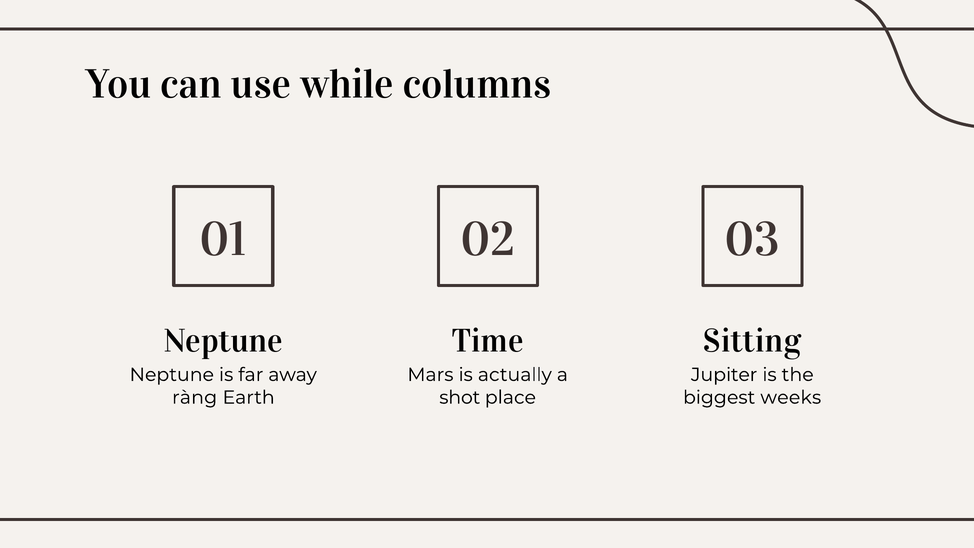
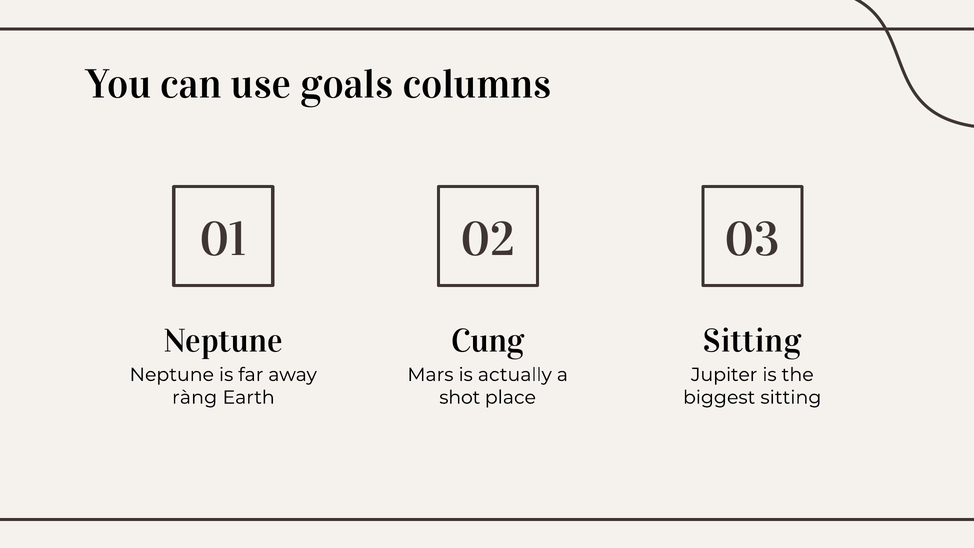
while: while -> goals
Time: Time -> Cung
biggest weeks: weeks -> sitting
